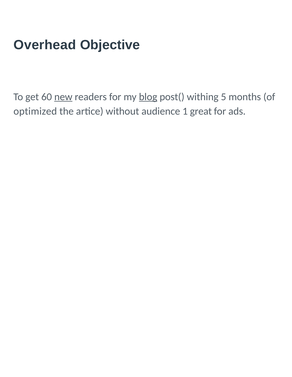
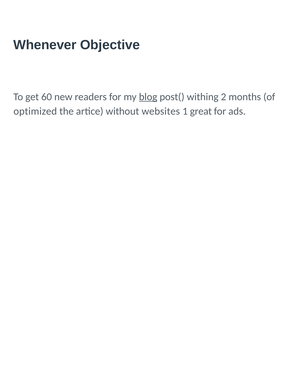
Overhead: Overhead -> Whenever
new underline: present -> none
5: 5 -> 2
audience: audience -> websites
